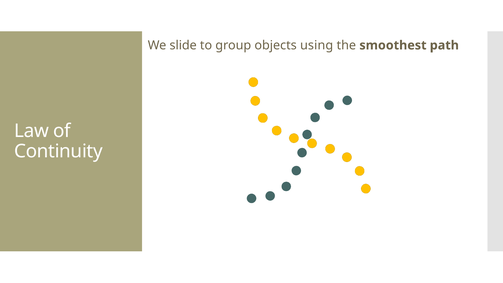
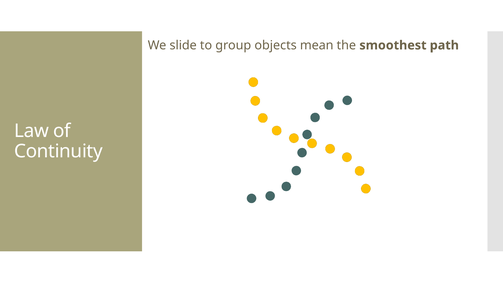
using: using -> mean
